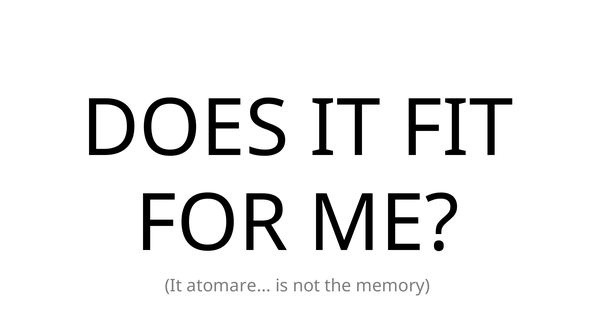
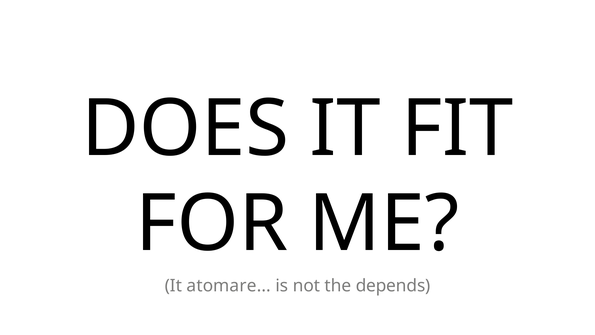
memory: memory -> depends
